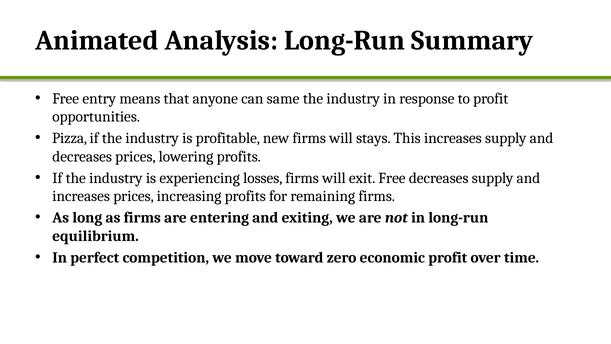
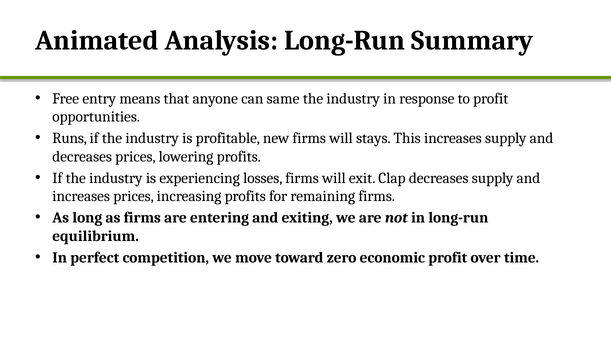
Pizza: Pizza -> Runs
exit Free: Free -> Clap
